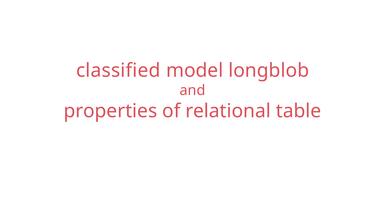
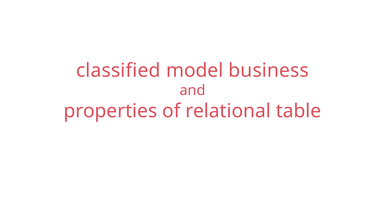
longblob: longblob -> business
